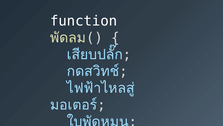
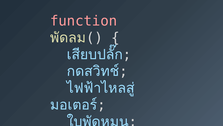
function colour: white -> pink
